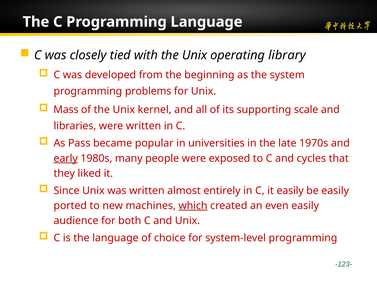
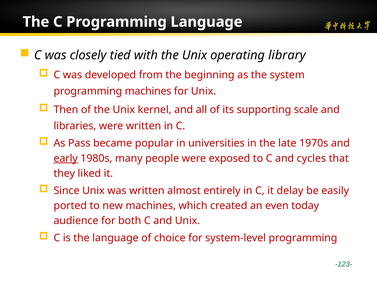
programming problems: problems -> machines
Mass: Mass -> Then
it easily: easily -> delay
which underline: present -> none
even easily: easily -> today
